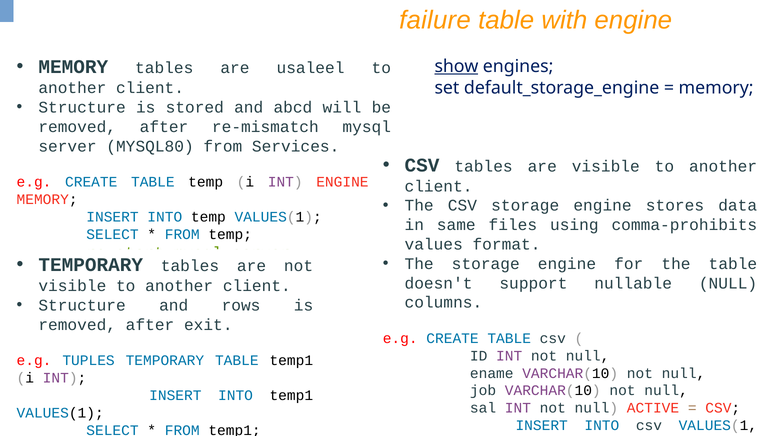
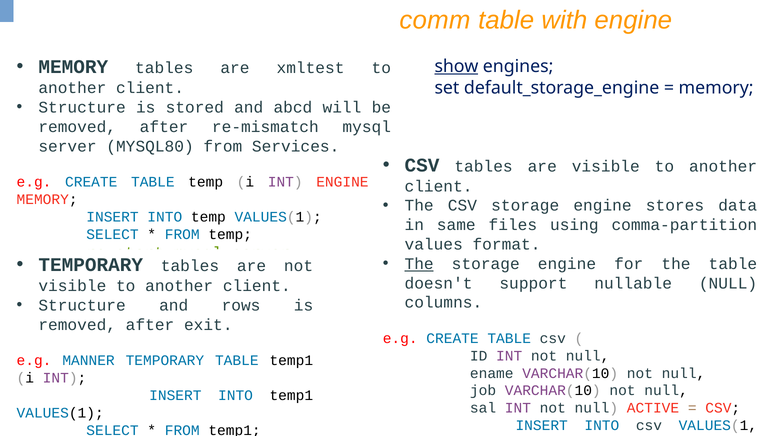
failure: failure -> comm
usaleel: usaleel -> xmltest
comma-prohibits: comma-prohibits -> comma-partition
The at (419, 264) underline: none -> present
TUPLES: TUPLES -> MANNER
